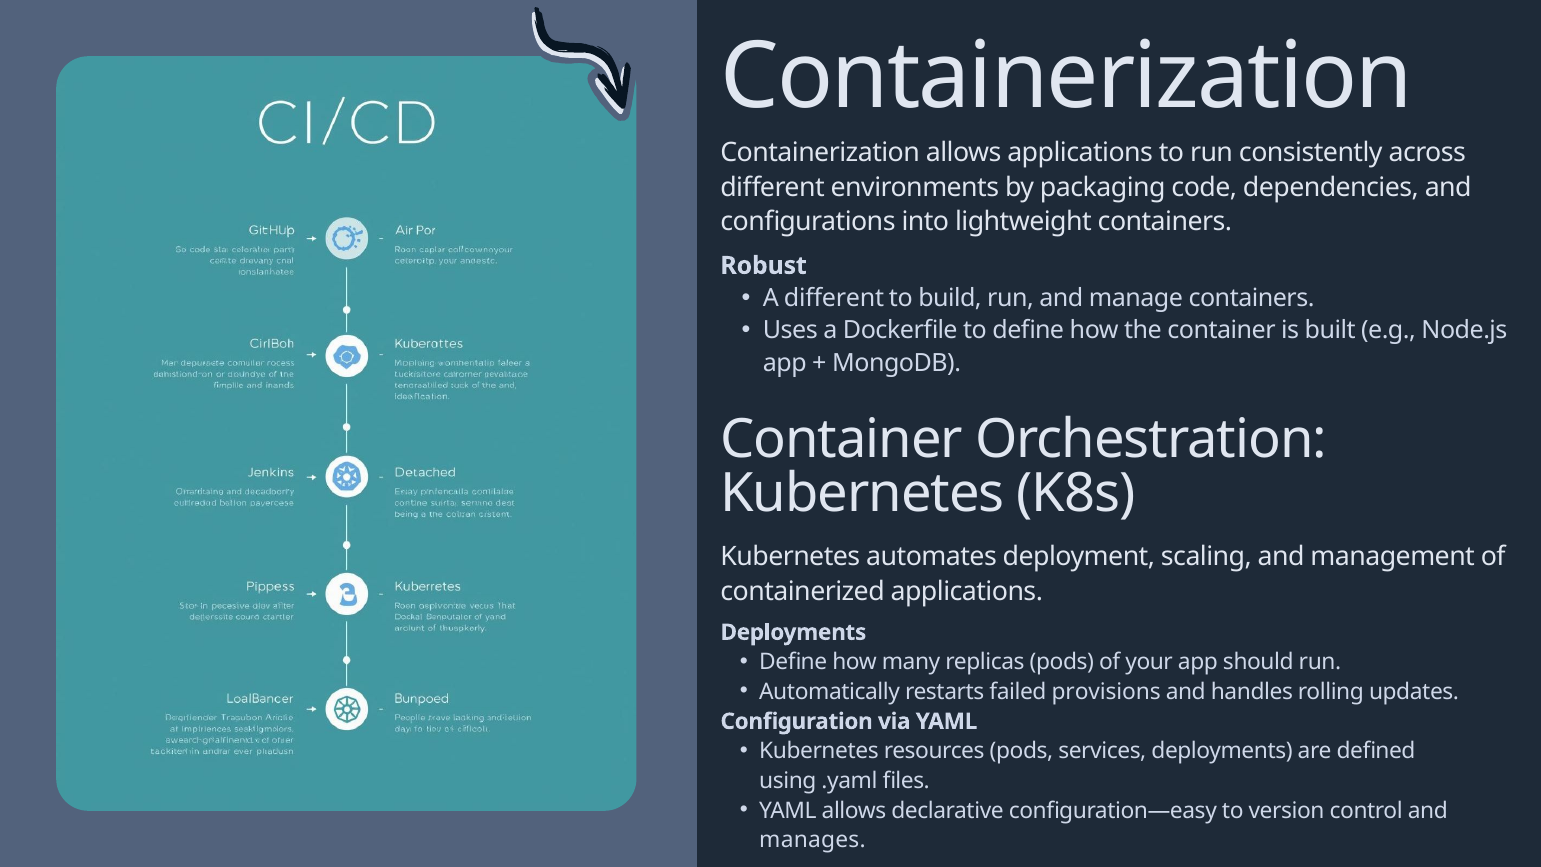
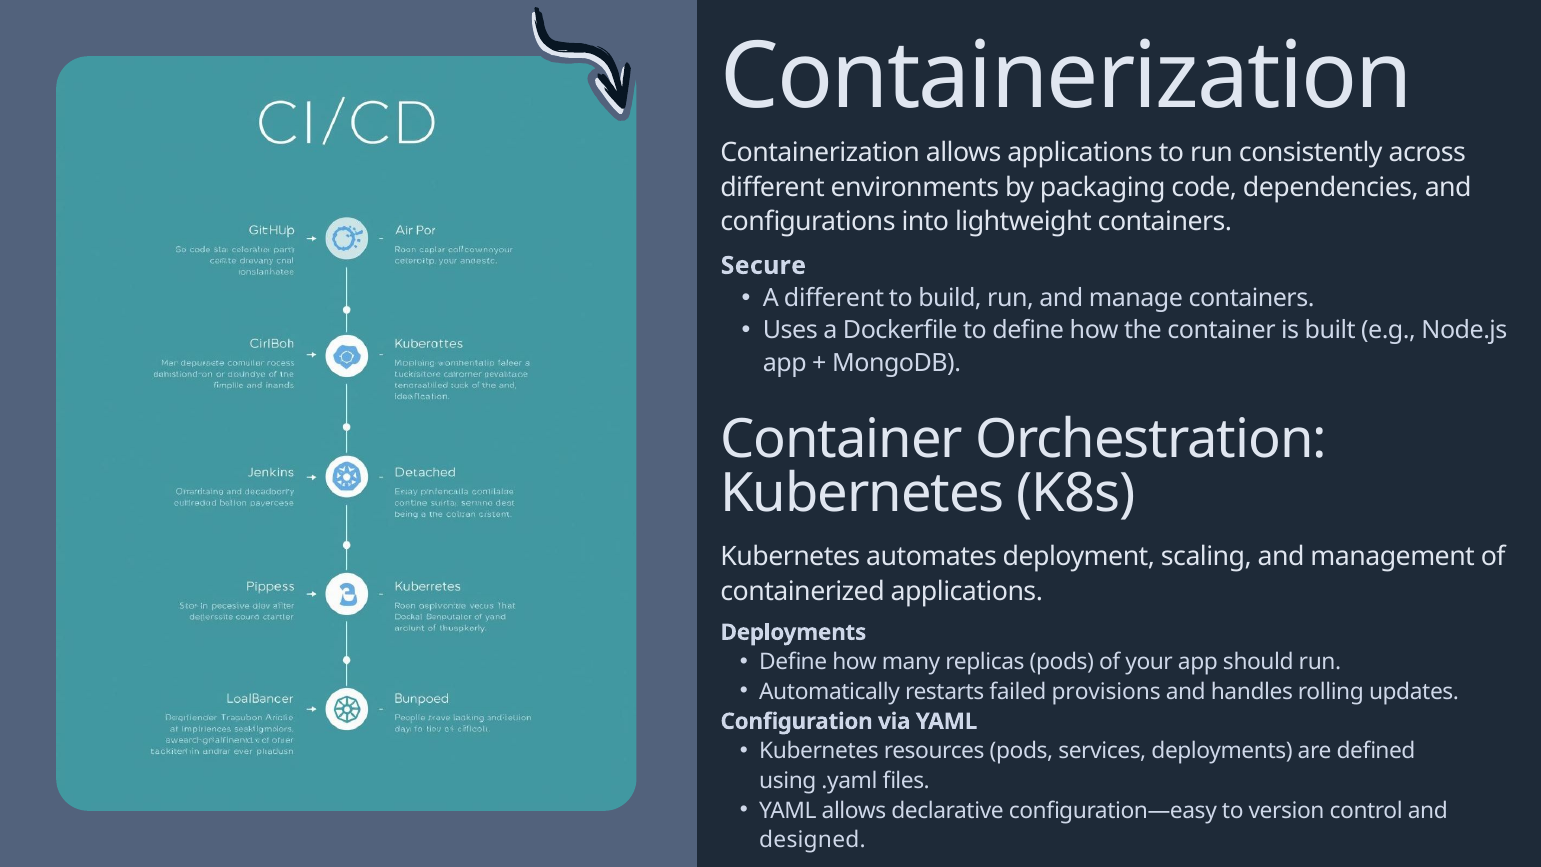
Robust: Robust -> Secure
manages: manages -> designed
